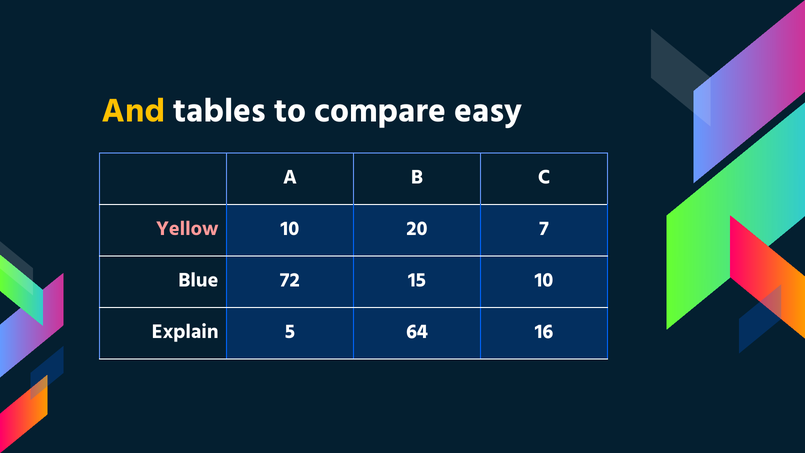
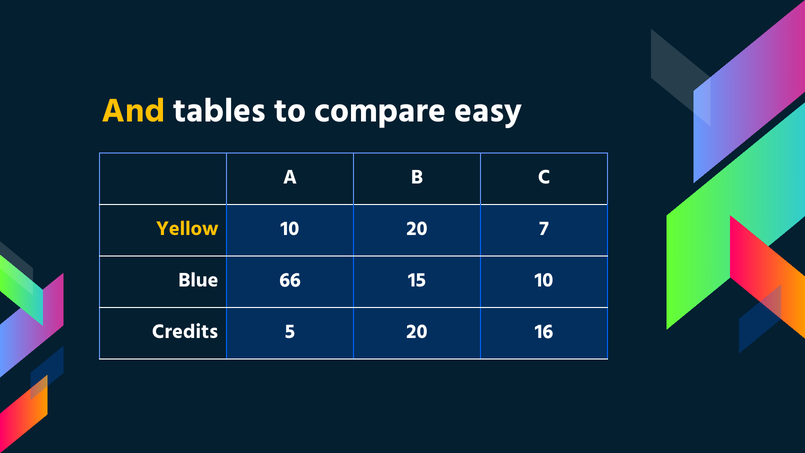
Yellow colour: pink -> yellow
72: 72 -> 66
Explain: Explain -> Credits
5 64: 64 -> 20
